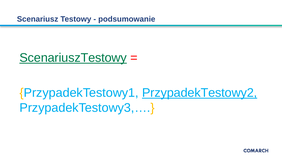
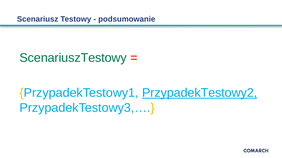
ScenariuszTestowy underline: present -> none
